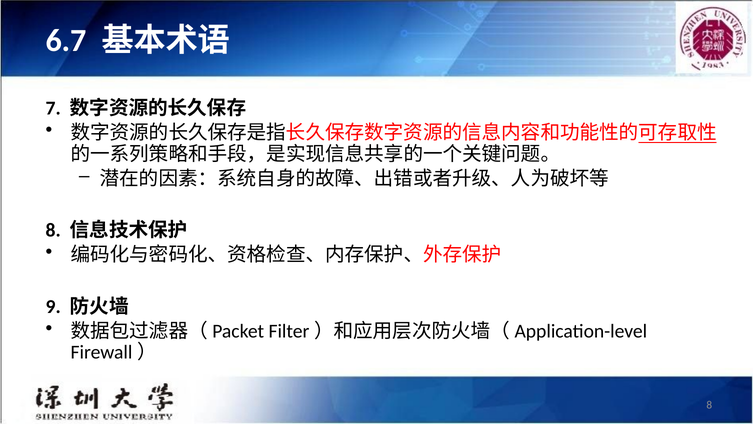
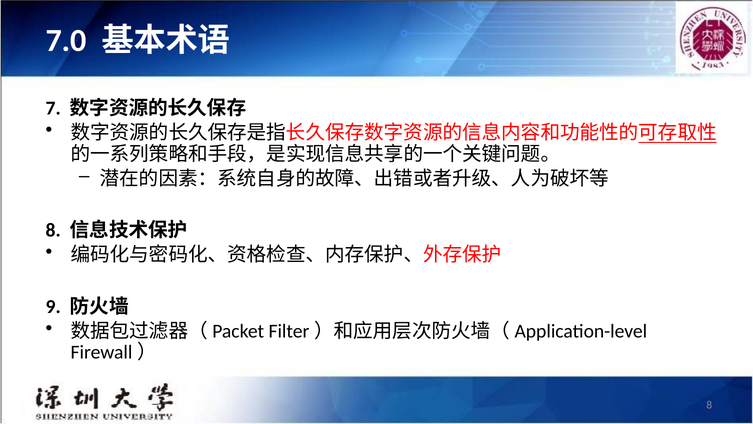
6.7: 6.7 -> 7.0
